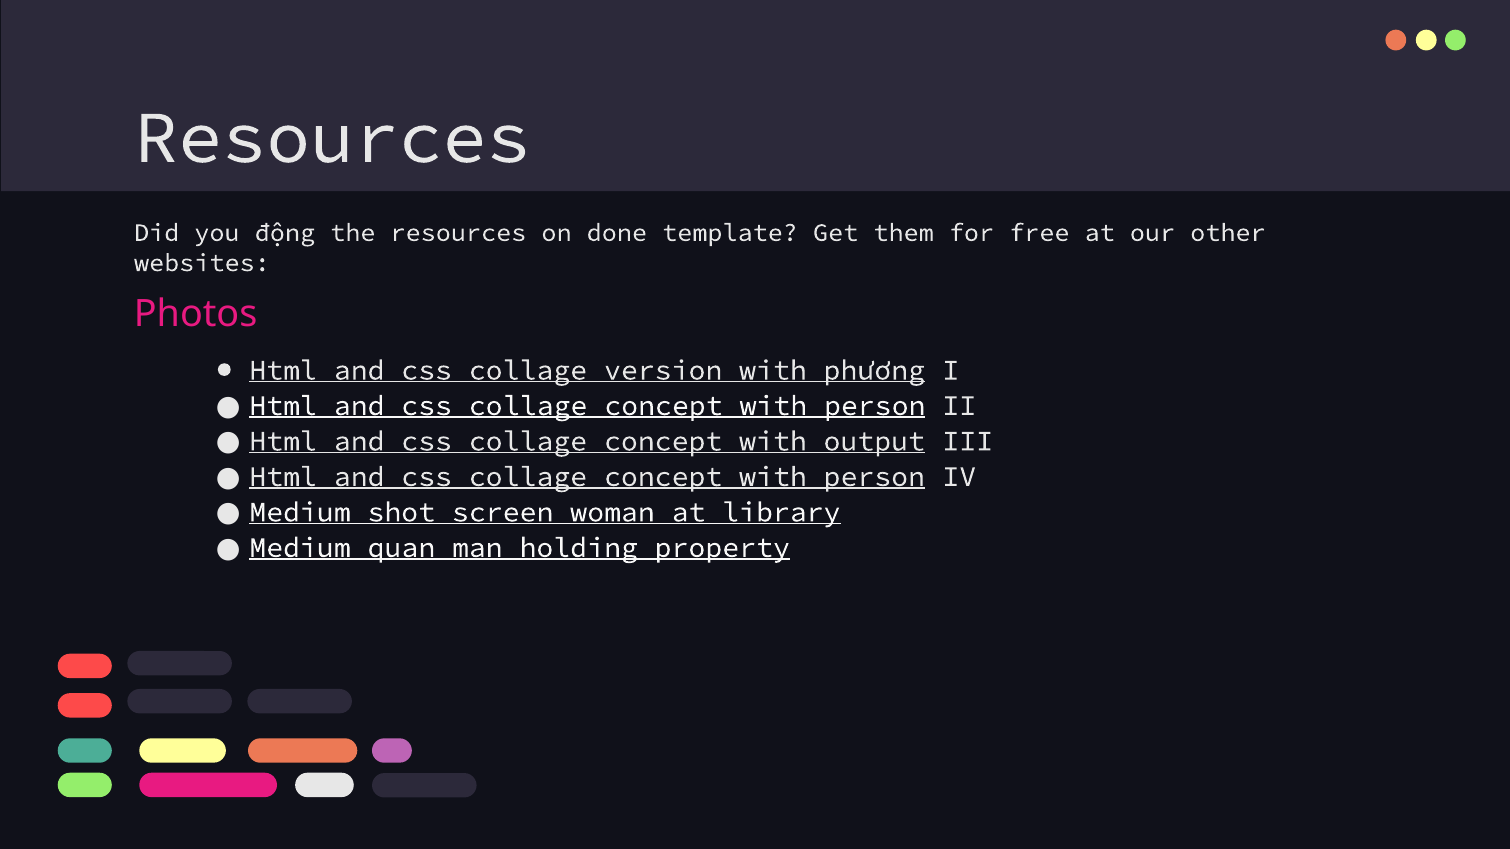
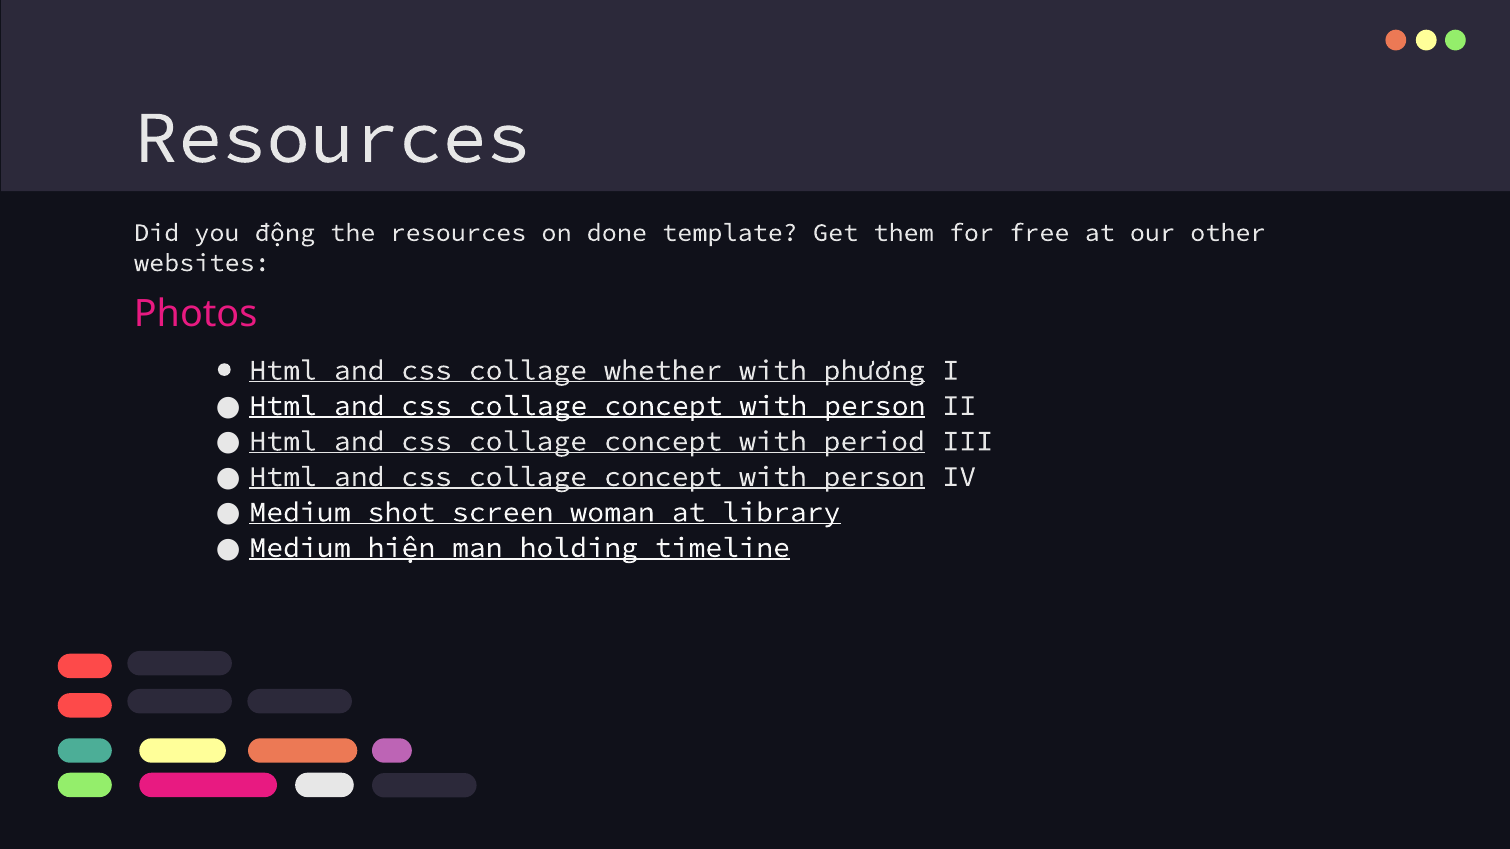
version: version -> whether
output: output -> period
quan: quan -> hiện
property: property -> timeline
